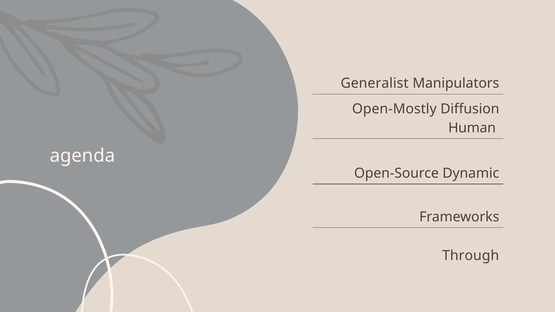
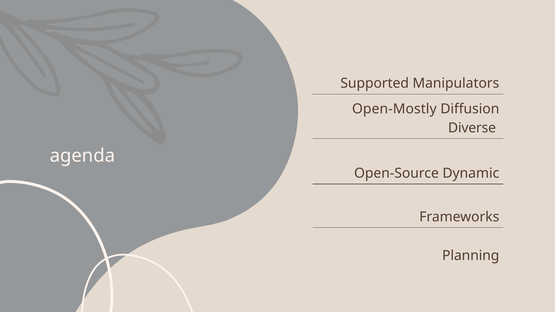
Generalist: Generalist -> Supported
Human: Human -> Diverse
Through: Through -> Planning
